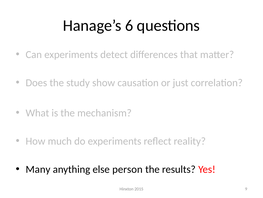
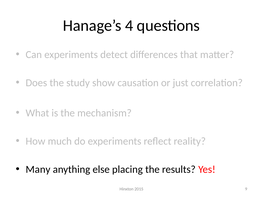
6: 6 -> 4
person: person -> placing
